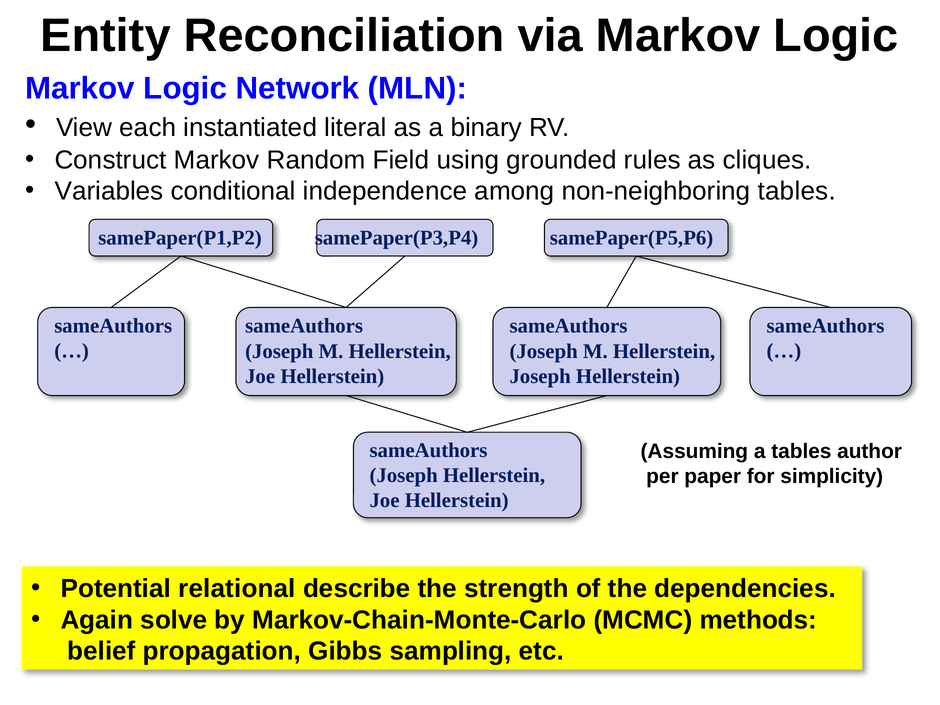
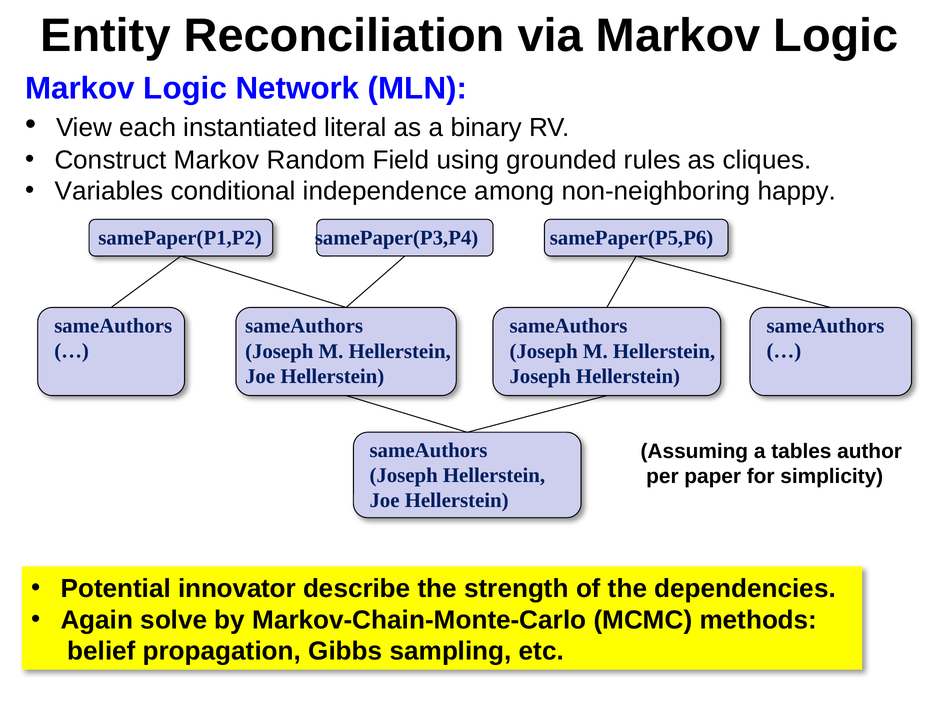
non-neighboring tables: tables -> happy
relational: relational -> innovator
